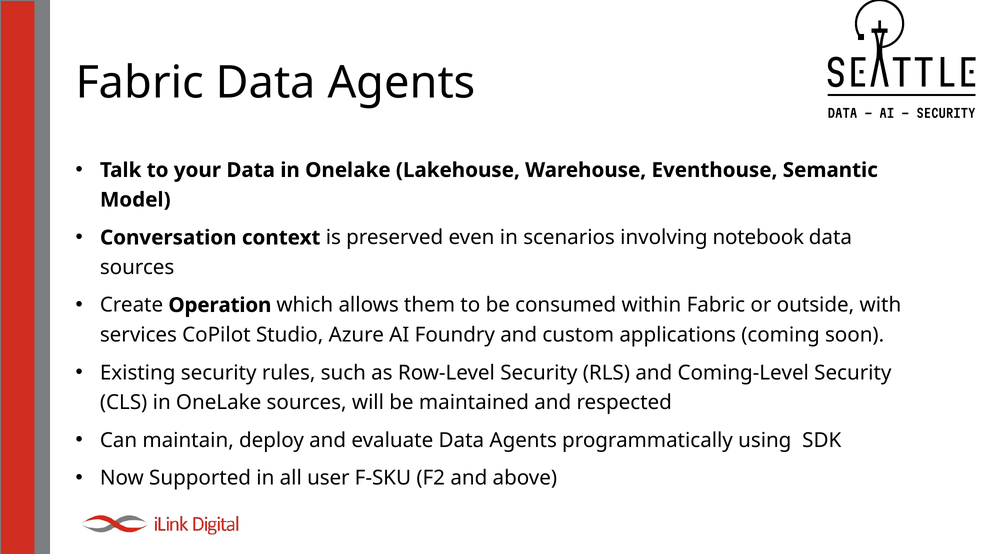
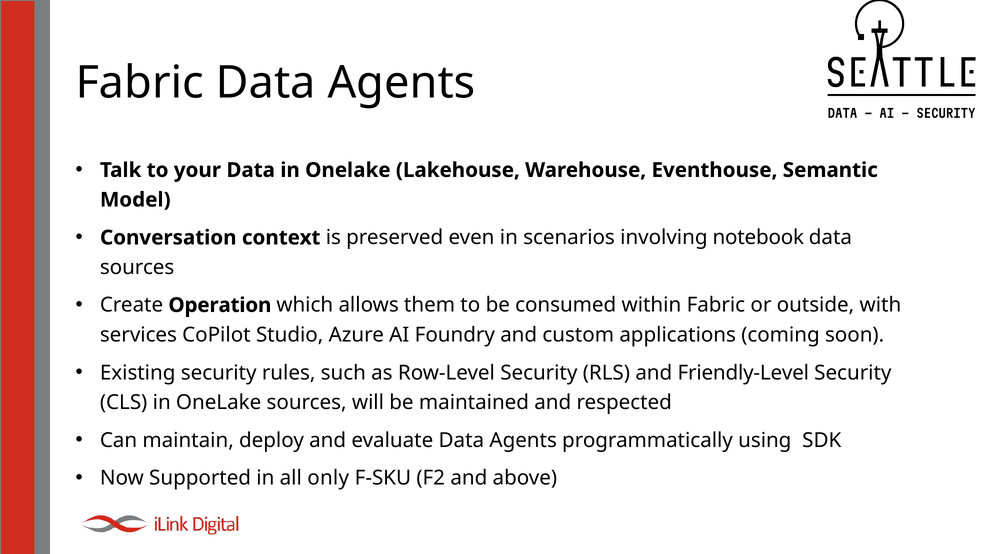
Coming-Level: Coming-Level -> Friendly-Level
user: user -> only
